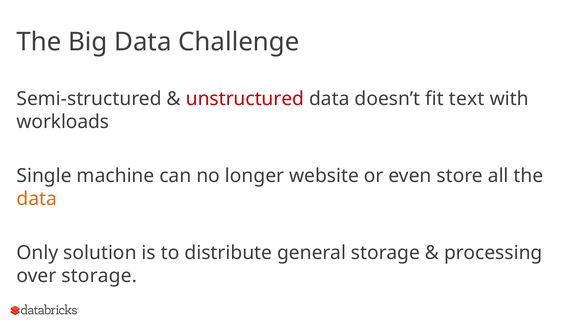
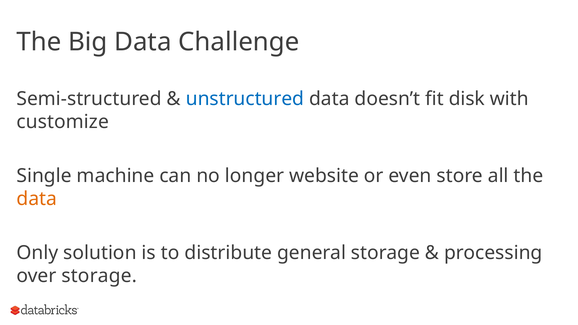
unstructured colour: red -> blue
text: text -> disk
workloads: workloads -> customize
